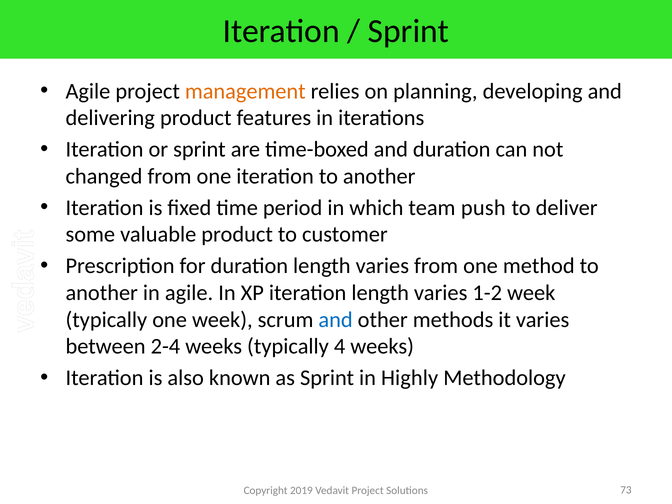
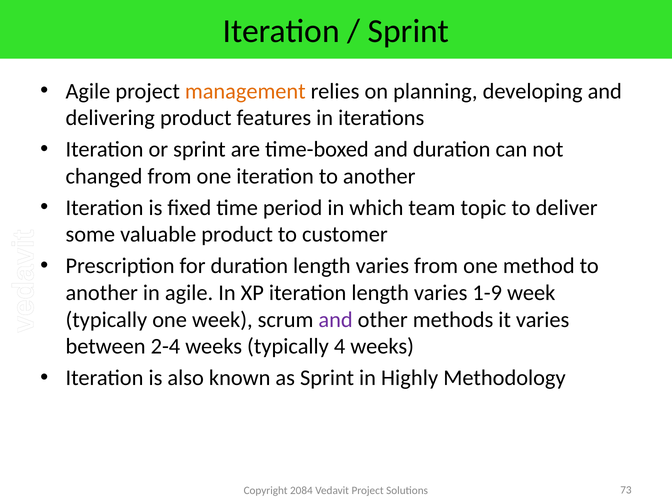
push: push -> topic
1-2: 1-2 -> 1-9
and at (336, 320) colour: blue -> purple
2019: 2019 -> 2084
